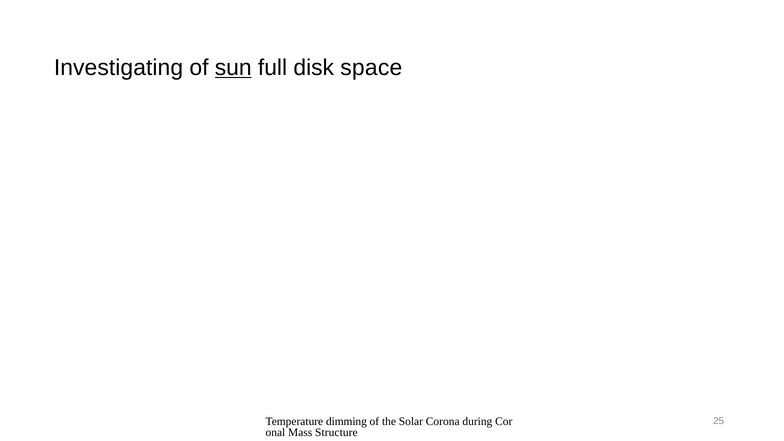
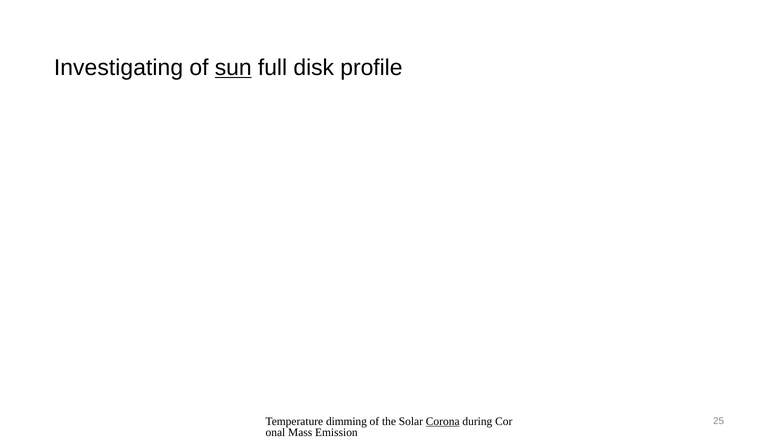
space: space -> profile
Corona underline: none -> present
Structure: Structure -> Emission
